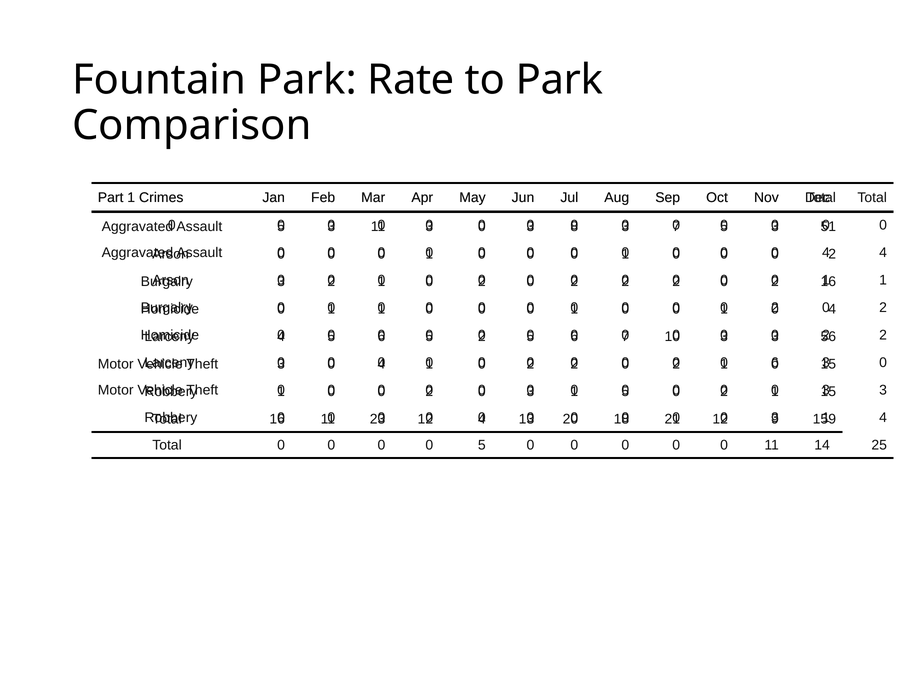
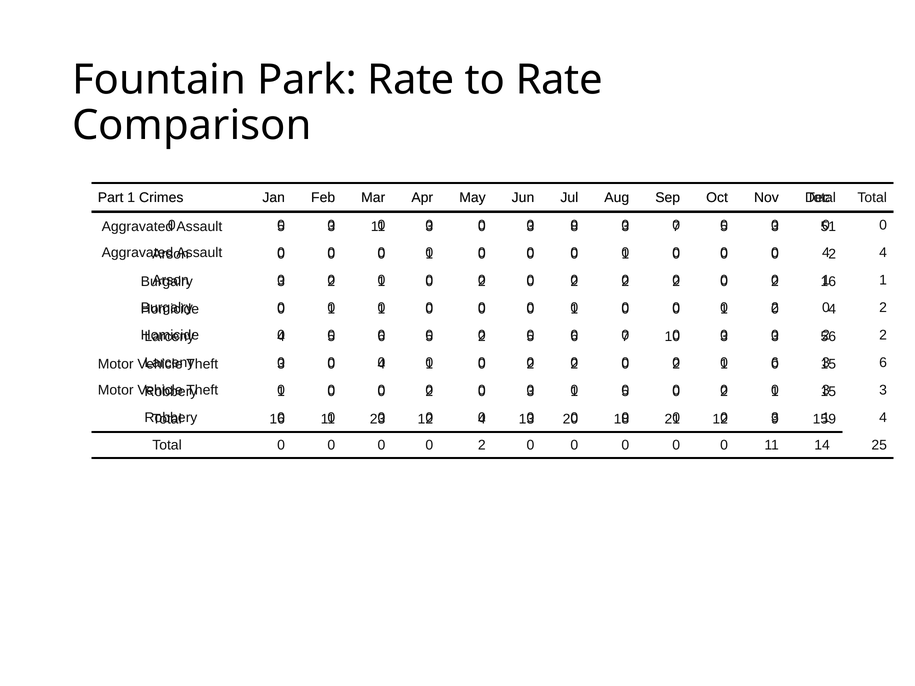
to Park: Park -> Rate
0 at (883, 363): 0 -> 6
5 at (482, 445): 5 -> 2
